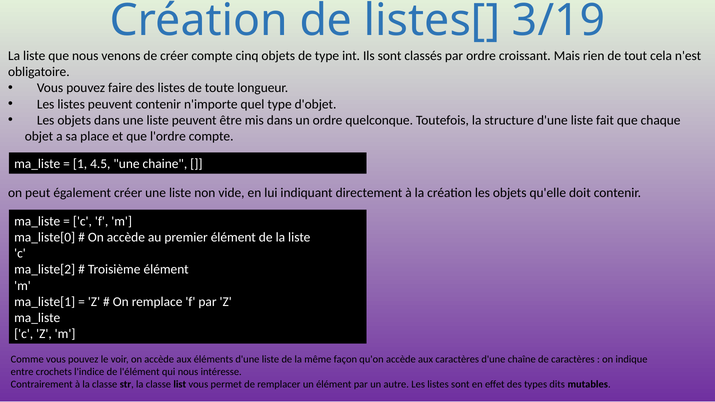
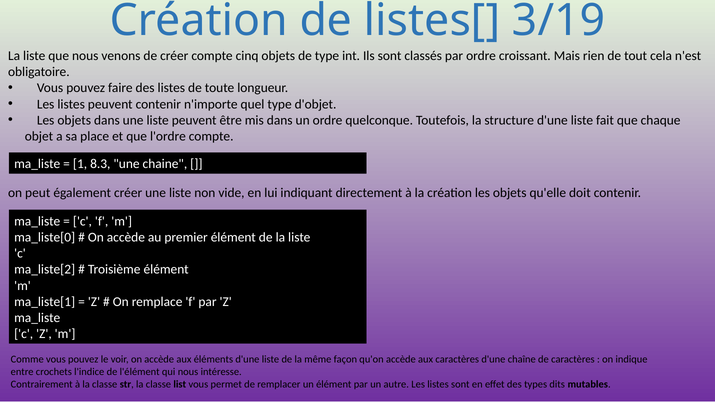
4.5: 4.5 -> 8.3
